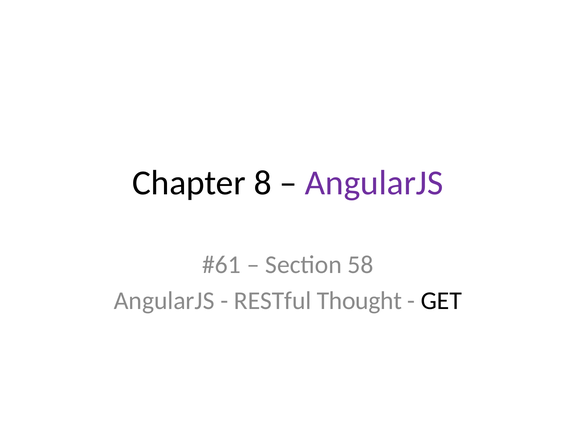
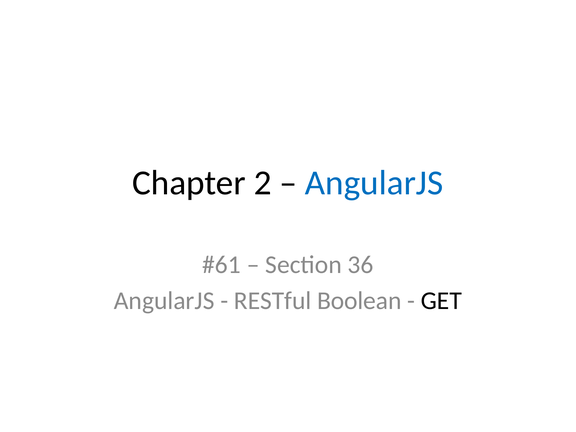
8: 8 -> 2
AngularJS at (374, 183) colour: purple -> blue
58: 58 -> 36
Thought: Thought -> Boolean
